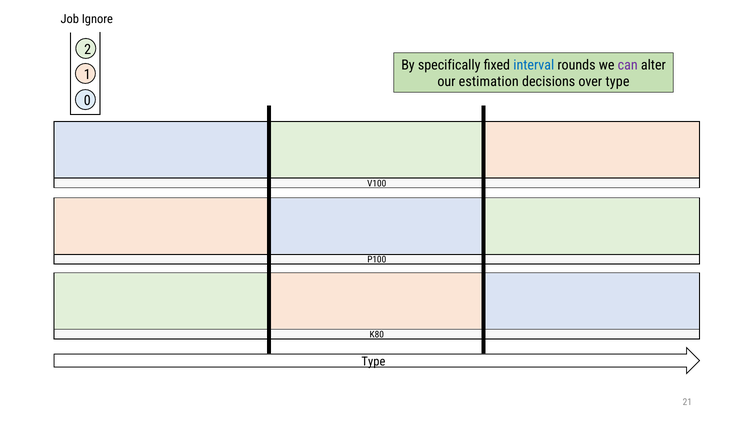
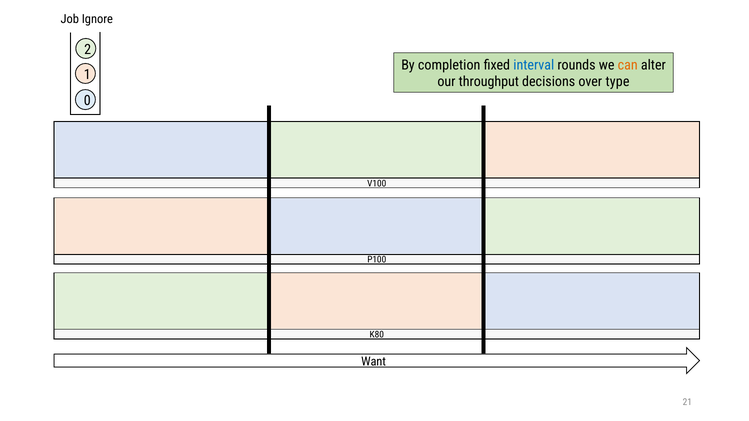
specifically: specifically -> completion
can colour: purple -> orange
estimation: estimation -> throughput
Type at (373, 362): Type -> Want
